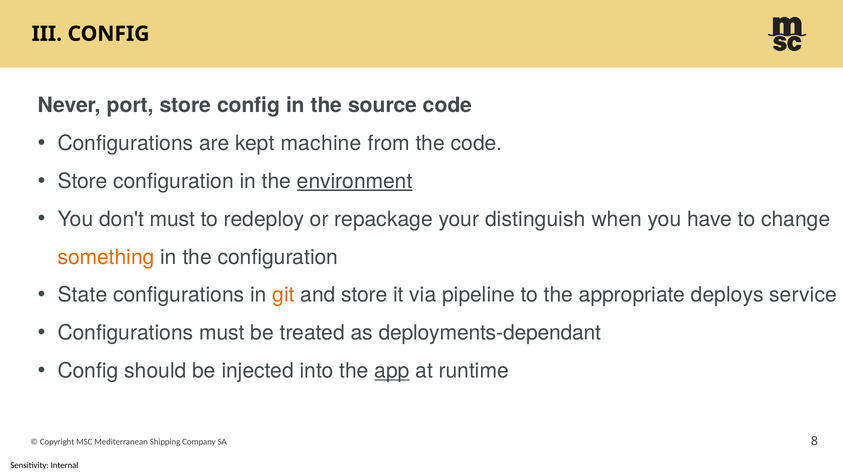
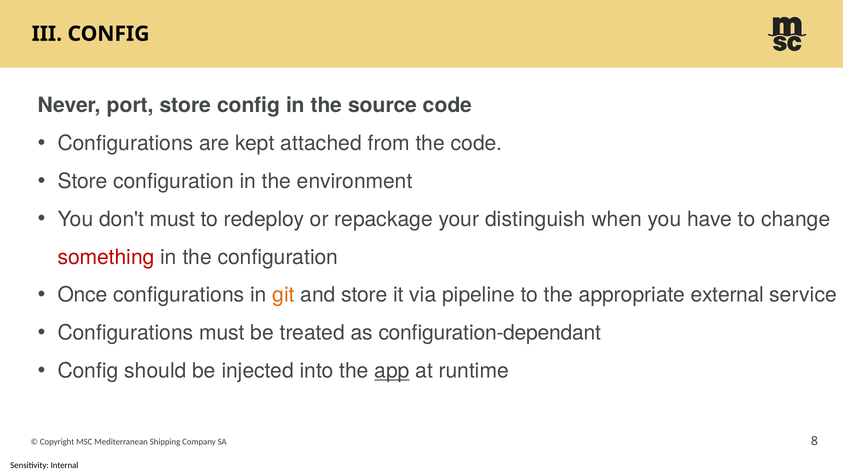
machine: machine -> attached
environment underline: present -> none
something colour: orange -> red
State: State -> Once
deploys: deploys -> external
deployments-dependant: deployments-dependant -> configuration-dependant
